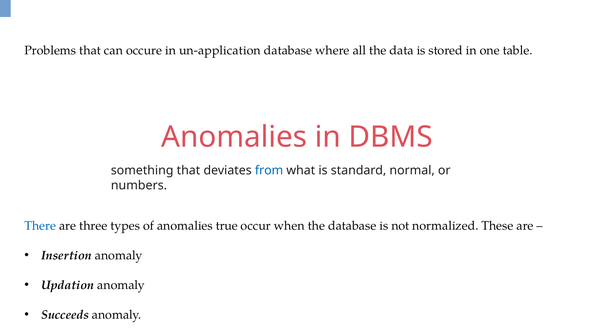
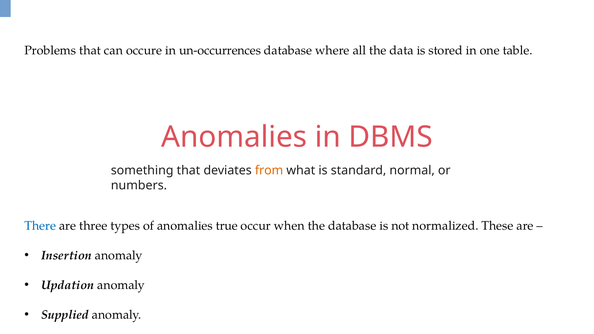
un-application: un-application -> un-occurrences
from colour: blue -> orange
Succeeds: Succeeds -> Supplied
